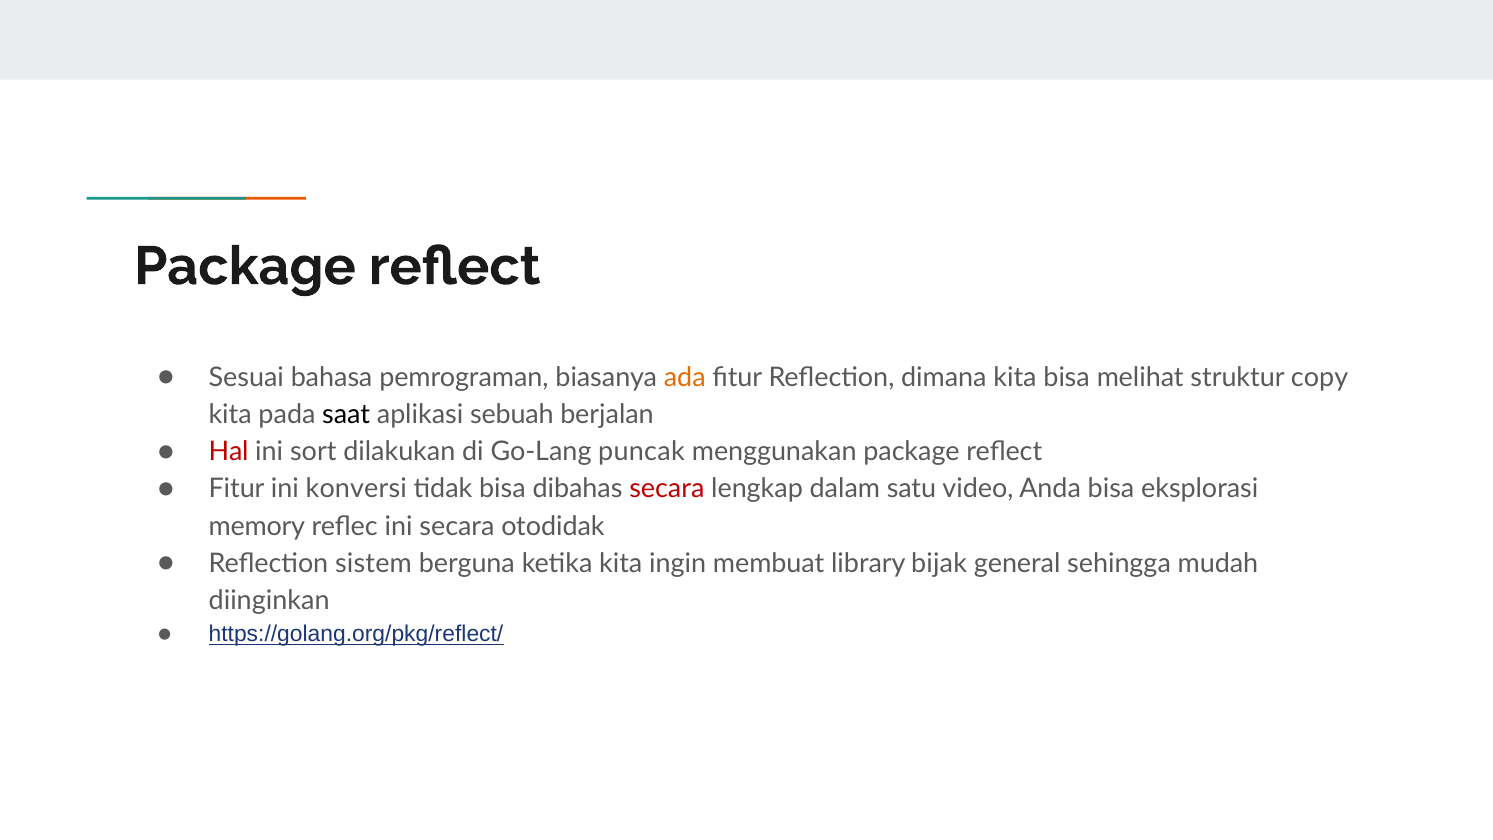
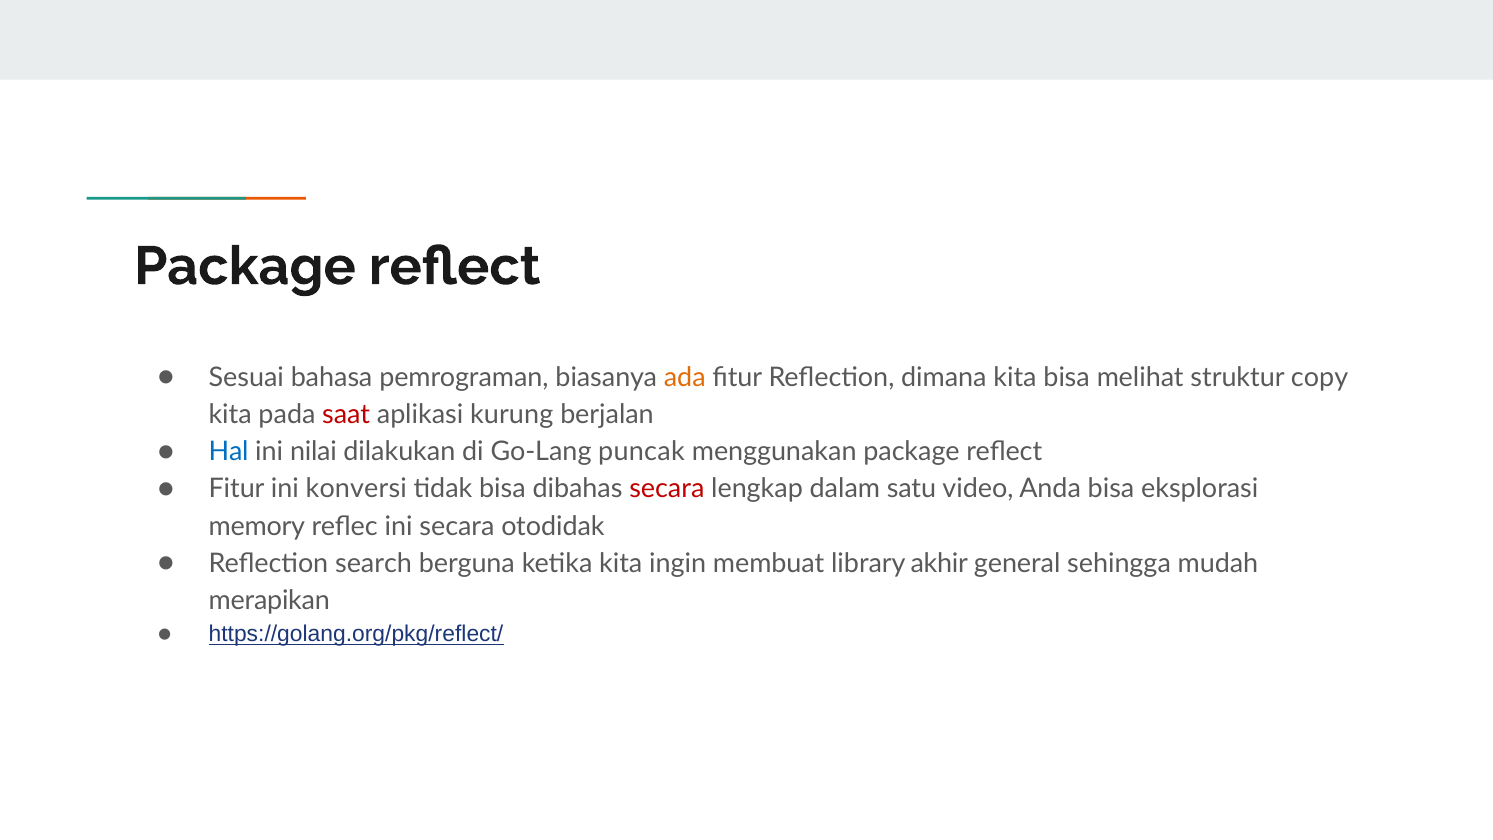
saat colour: black -> red
sebuah: sebuah -> kurung
Hal colour: red -> blue
sort: sort -> nilai
sistem: sistem -> search
bijak: bijak -> akhir
diinginkan: diinginkan -> merapikan
